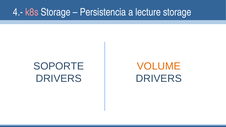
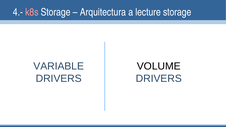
Persistencia: Persistencia -> Arquitectura
SOPORTE: SOPORTE -> VARIABLE
VOLUME colour: orange -> black
